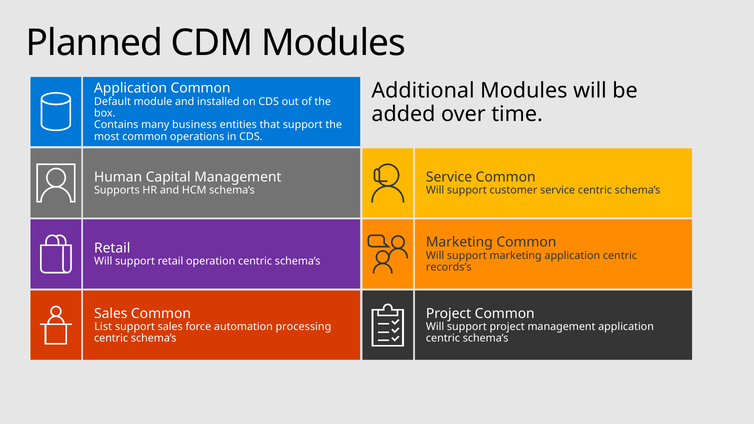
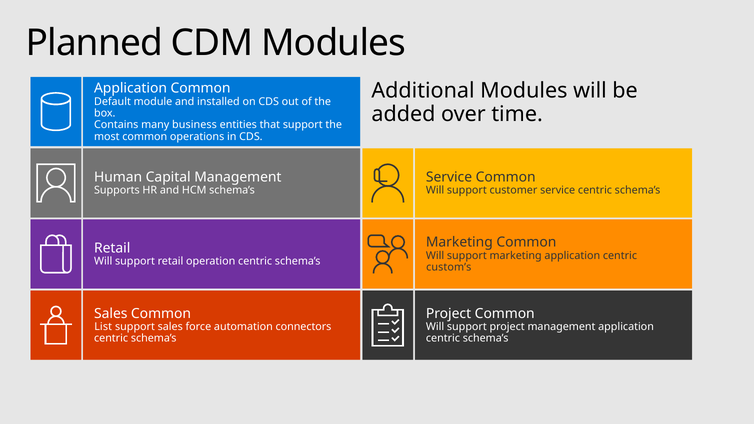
records’s: records’s -> custom’s
processing: processing -> connectors
